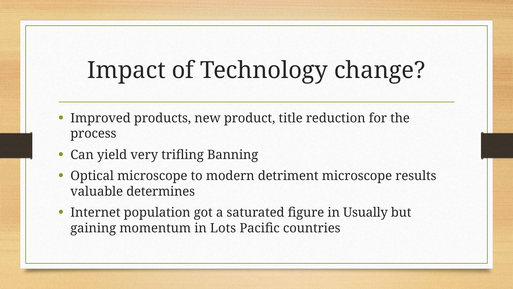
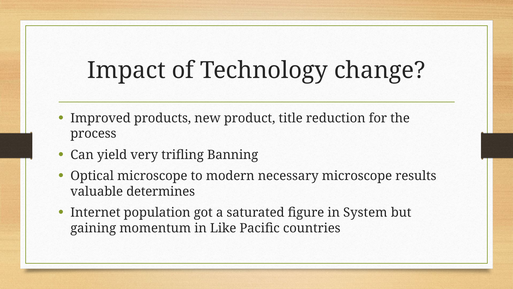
detriment: detriment -> necessary
Usually: Usually -> System
Lots: Lots -> Like
